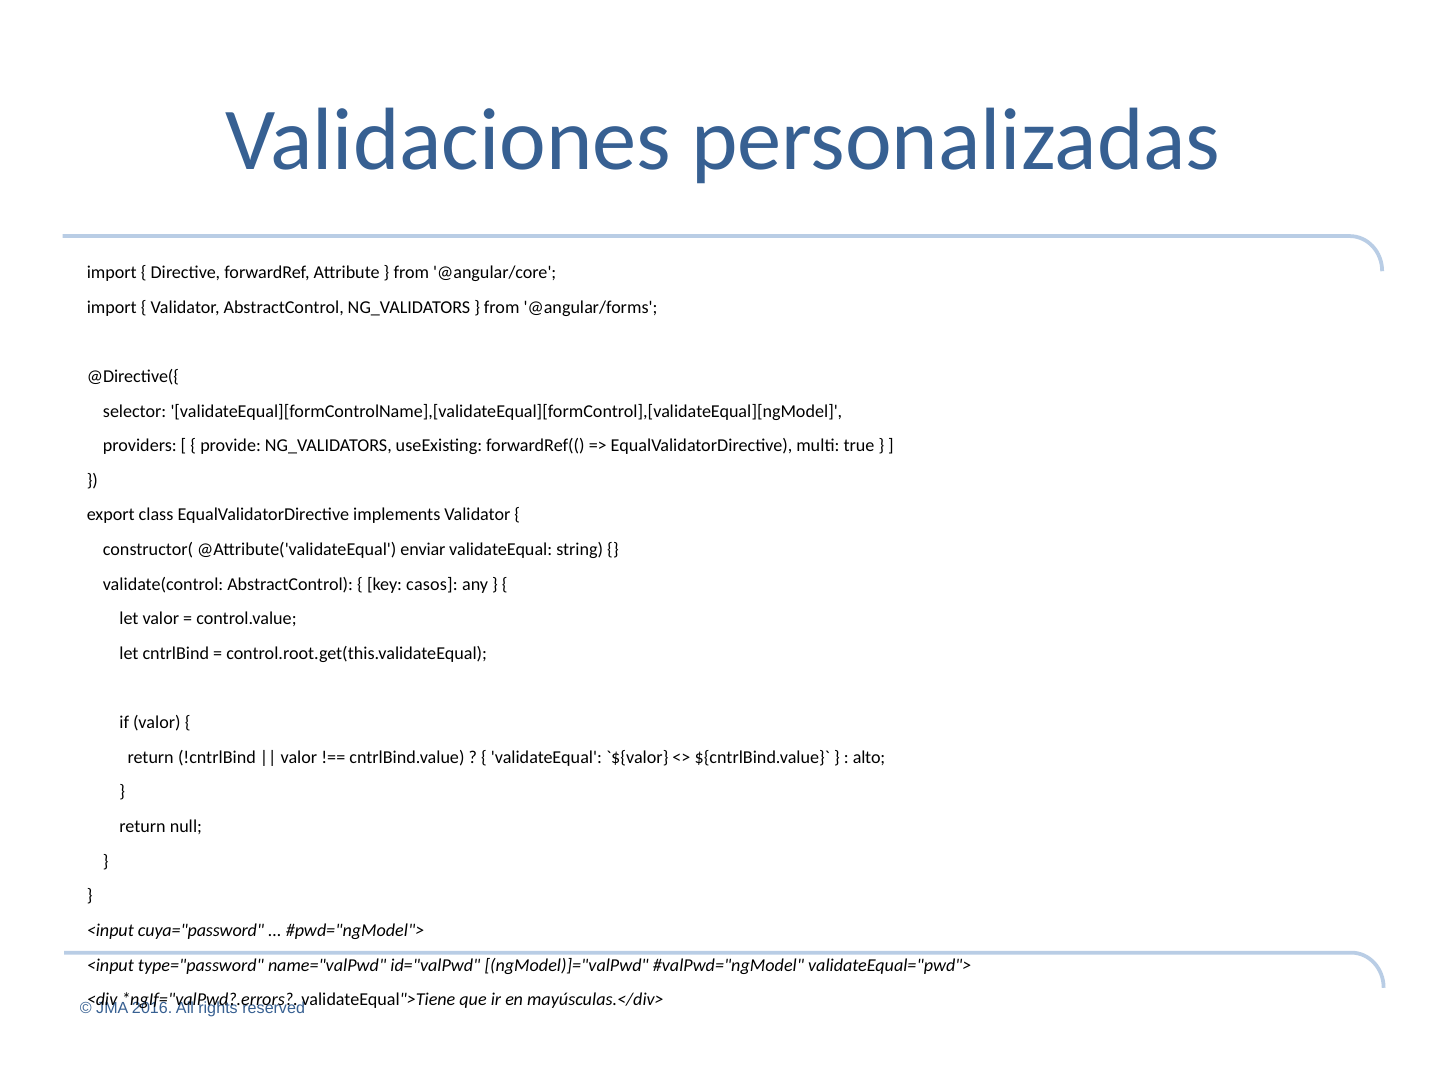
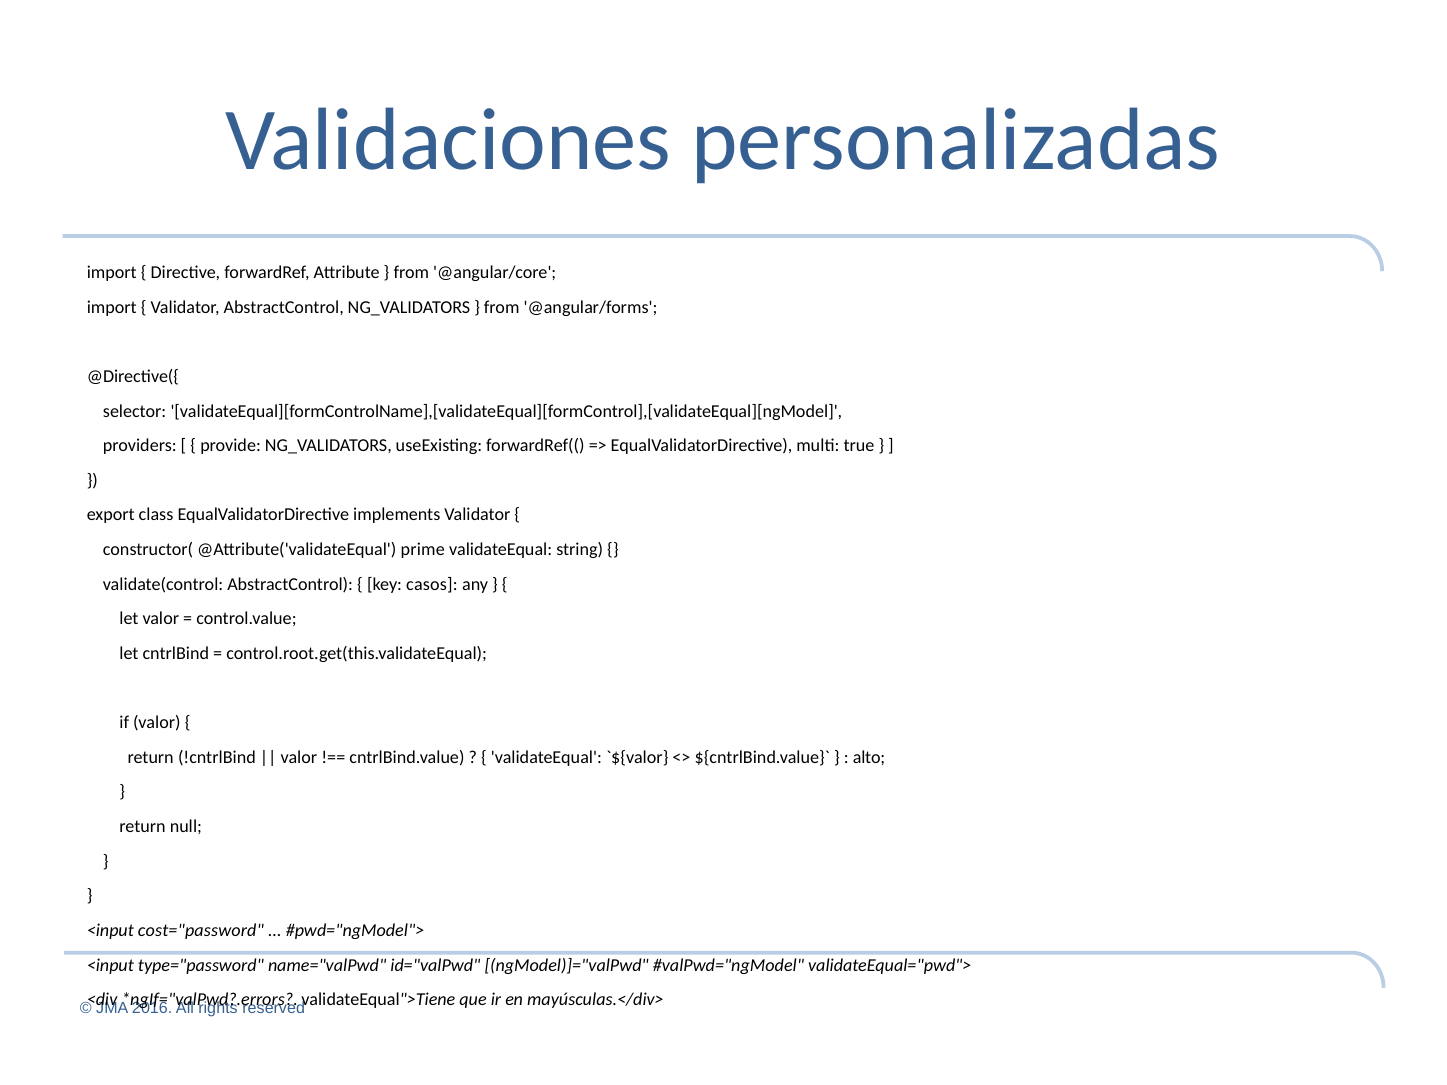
enviar: enviar -> prime
cuya="password: cuya="password -> cost="password
